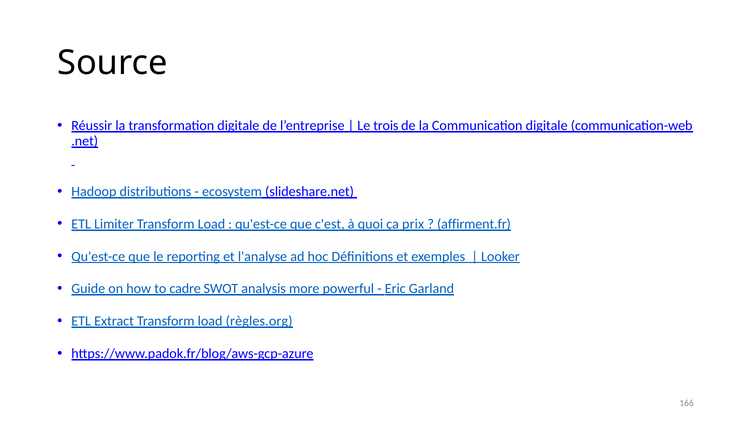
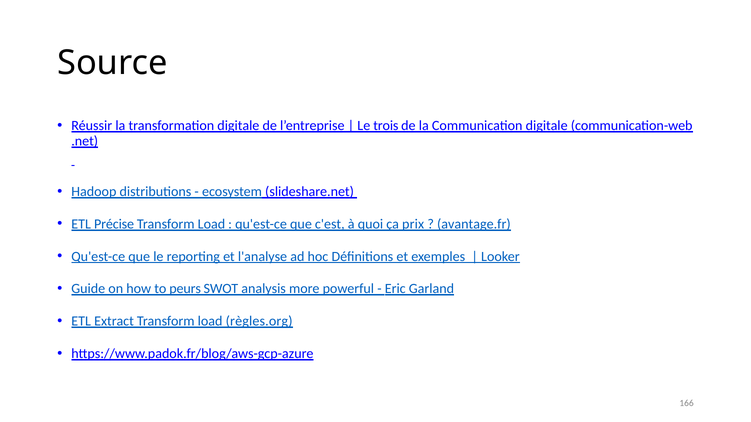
Limiter: Limiter -> Précise
affirment.fr: affirment.fr -> avantage.fr
cadre: cadre -> peurs
